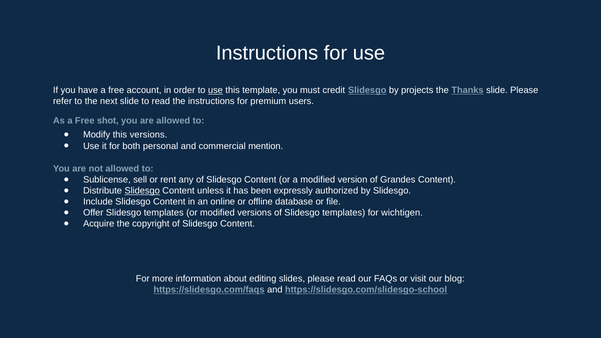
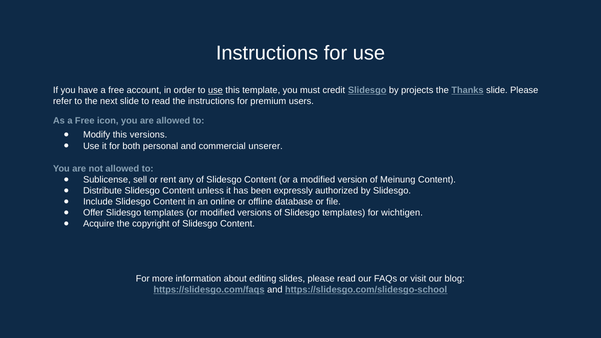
shot: shot -> icon
mention: mention -> unserer
Grandes: Grandes -> Meinung
Slidesgo at (142, 191) underline: present -> none
